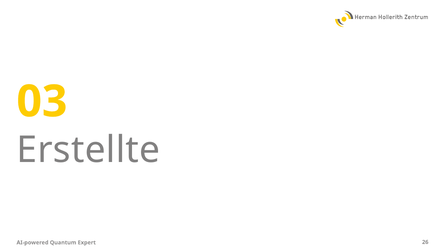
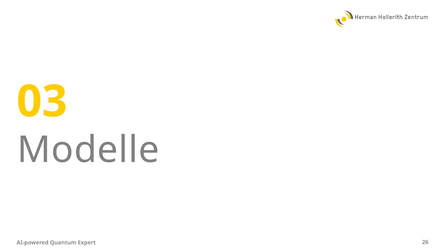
Erstellte: Erstellte -> Modelle
